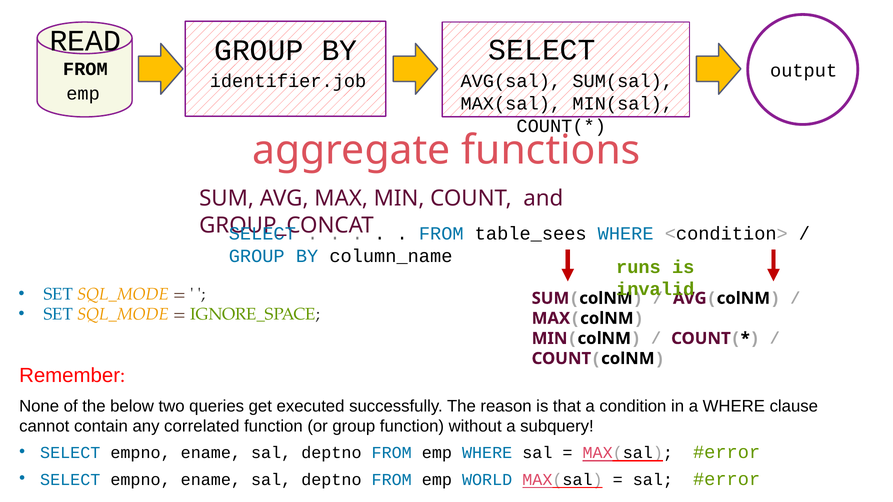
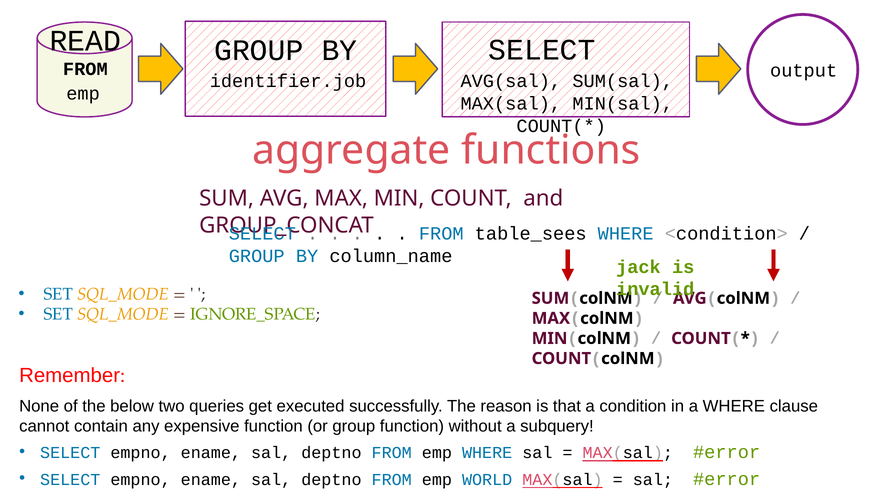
runs: runs -> jack
correlated: correlated -> expensive
